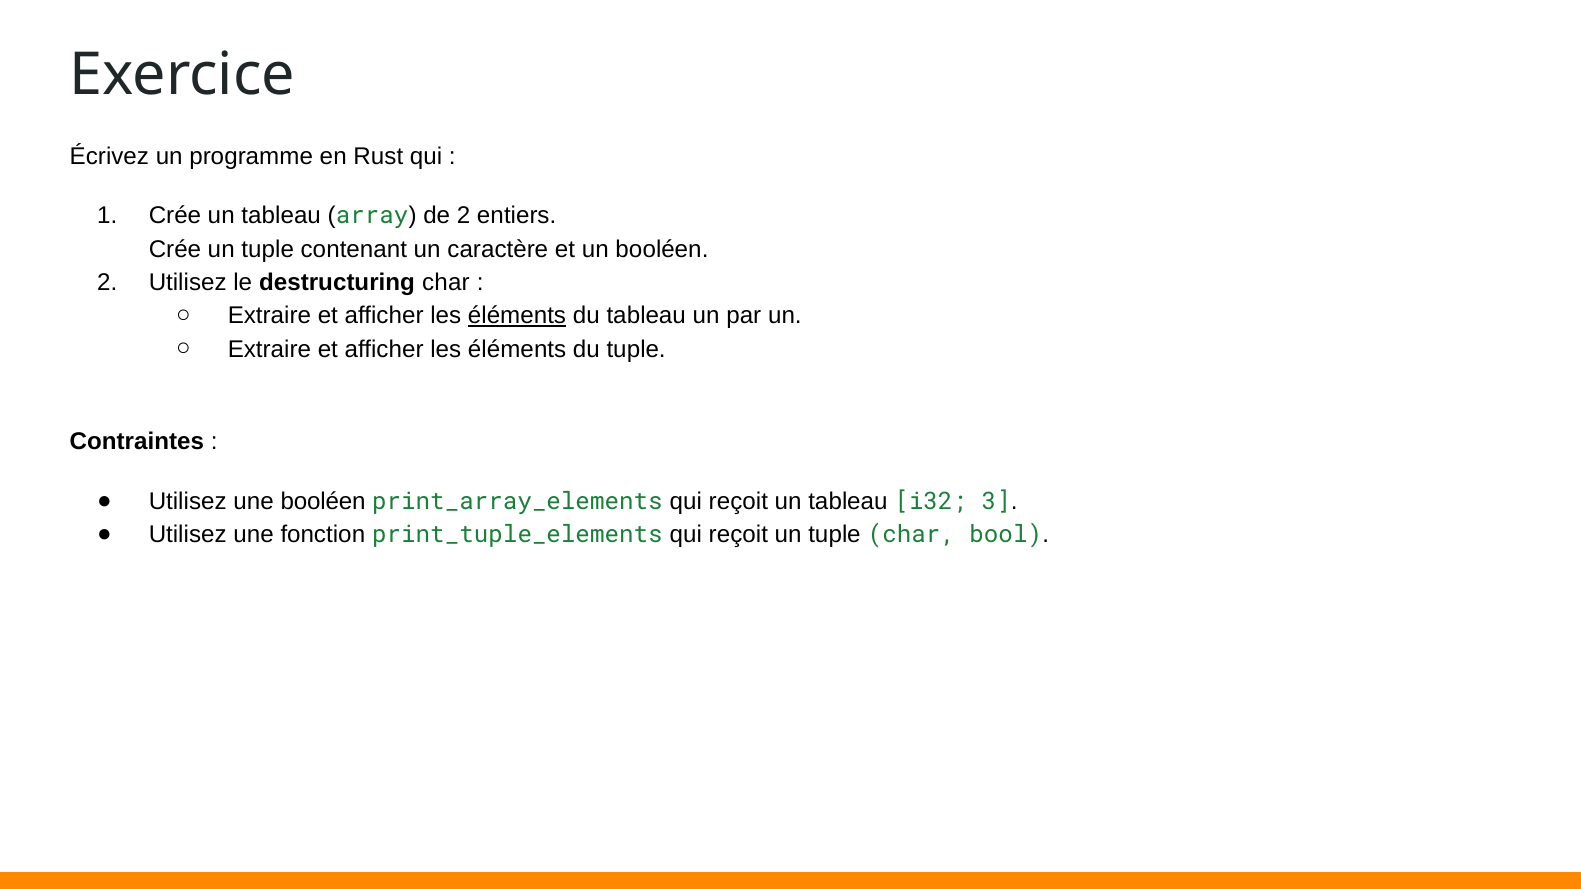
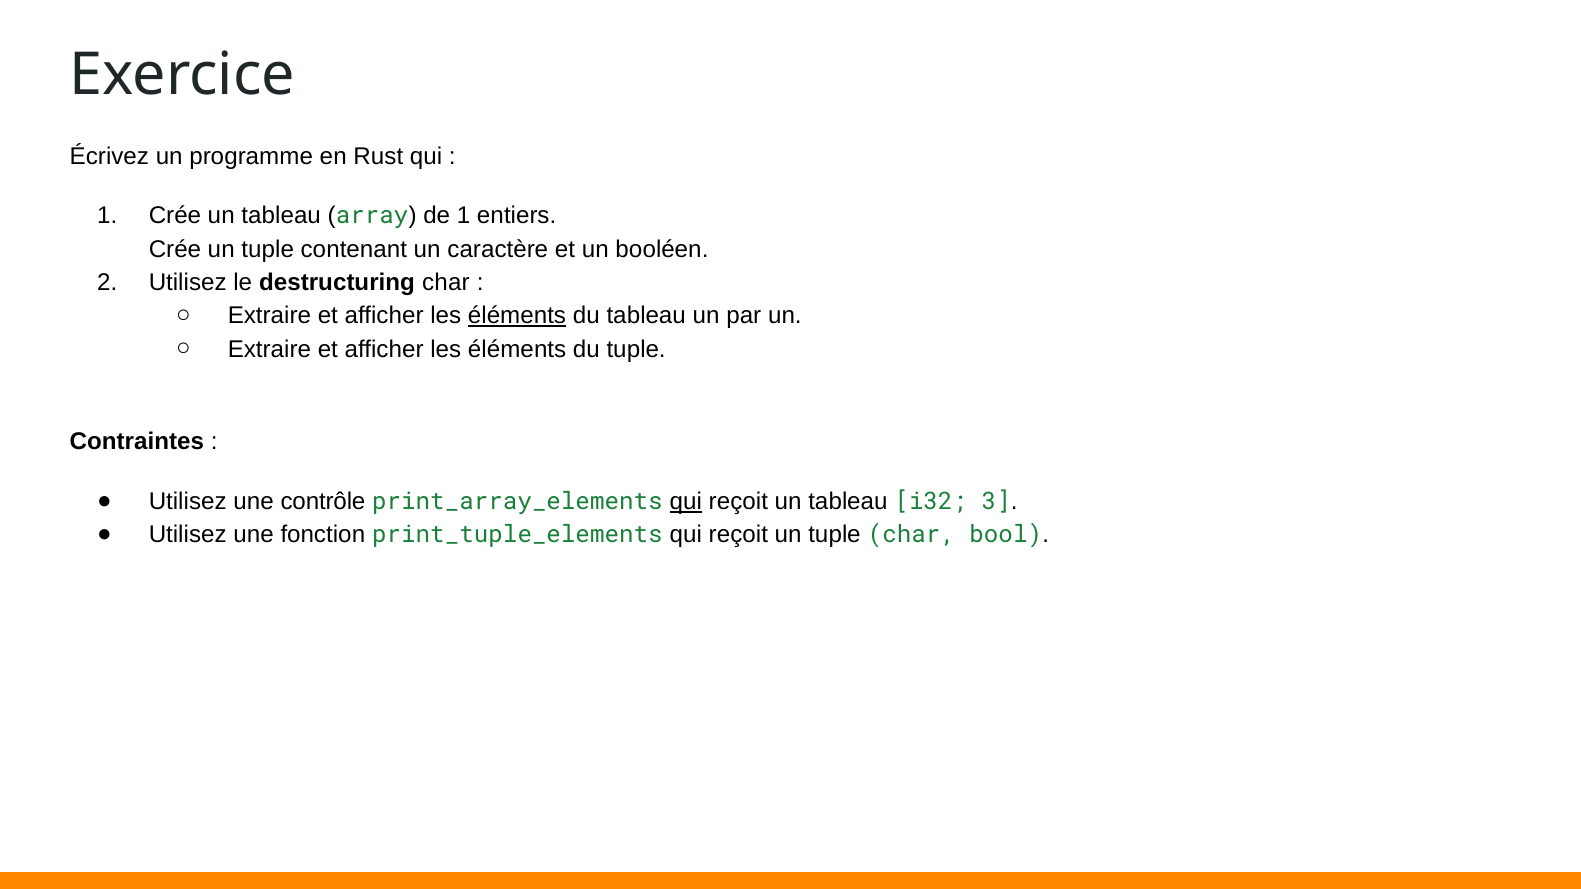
de 2: 2 -> 1
une booléen: booléen -> contrôle
qui at (686, 502) underline: none -> present
